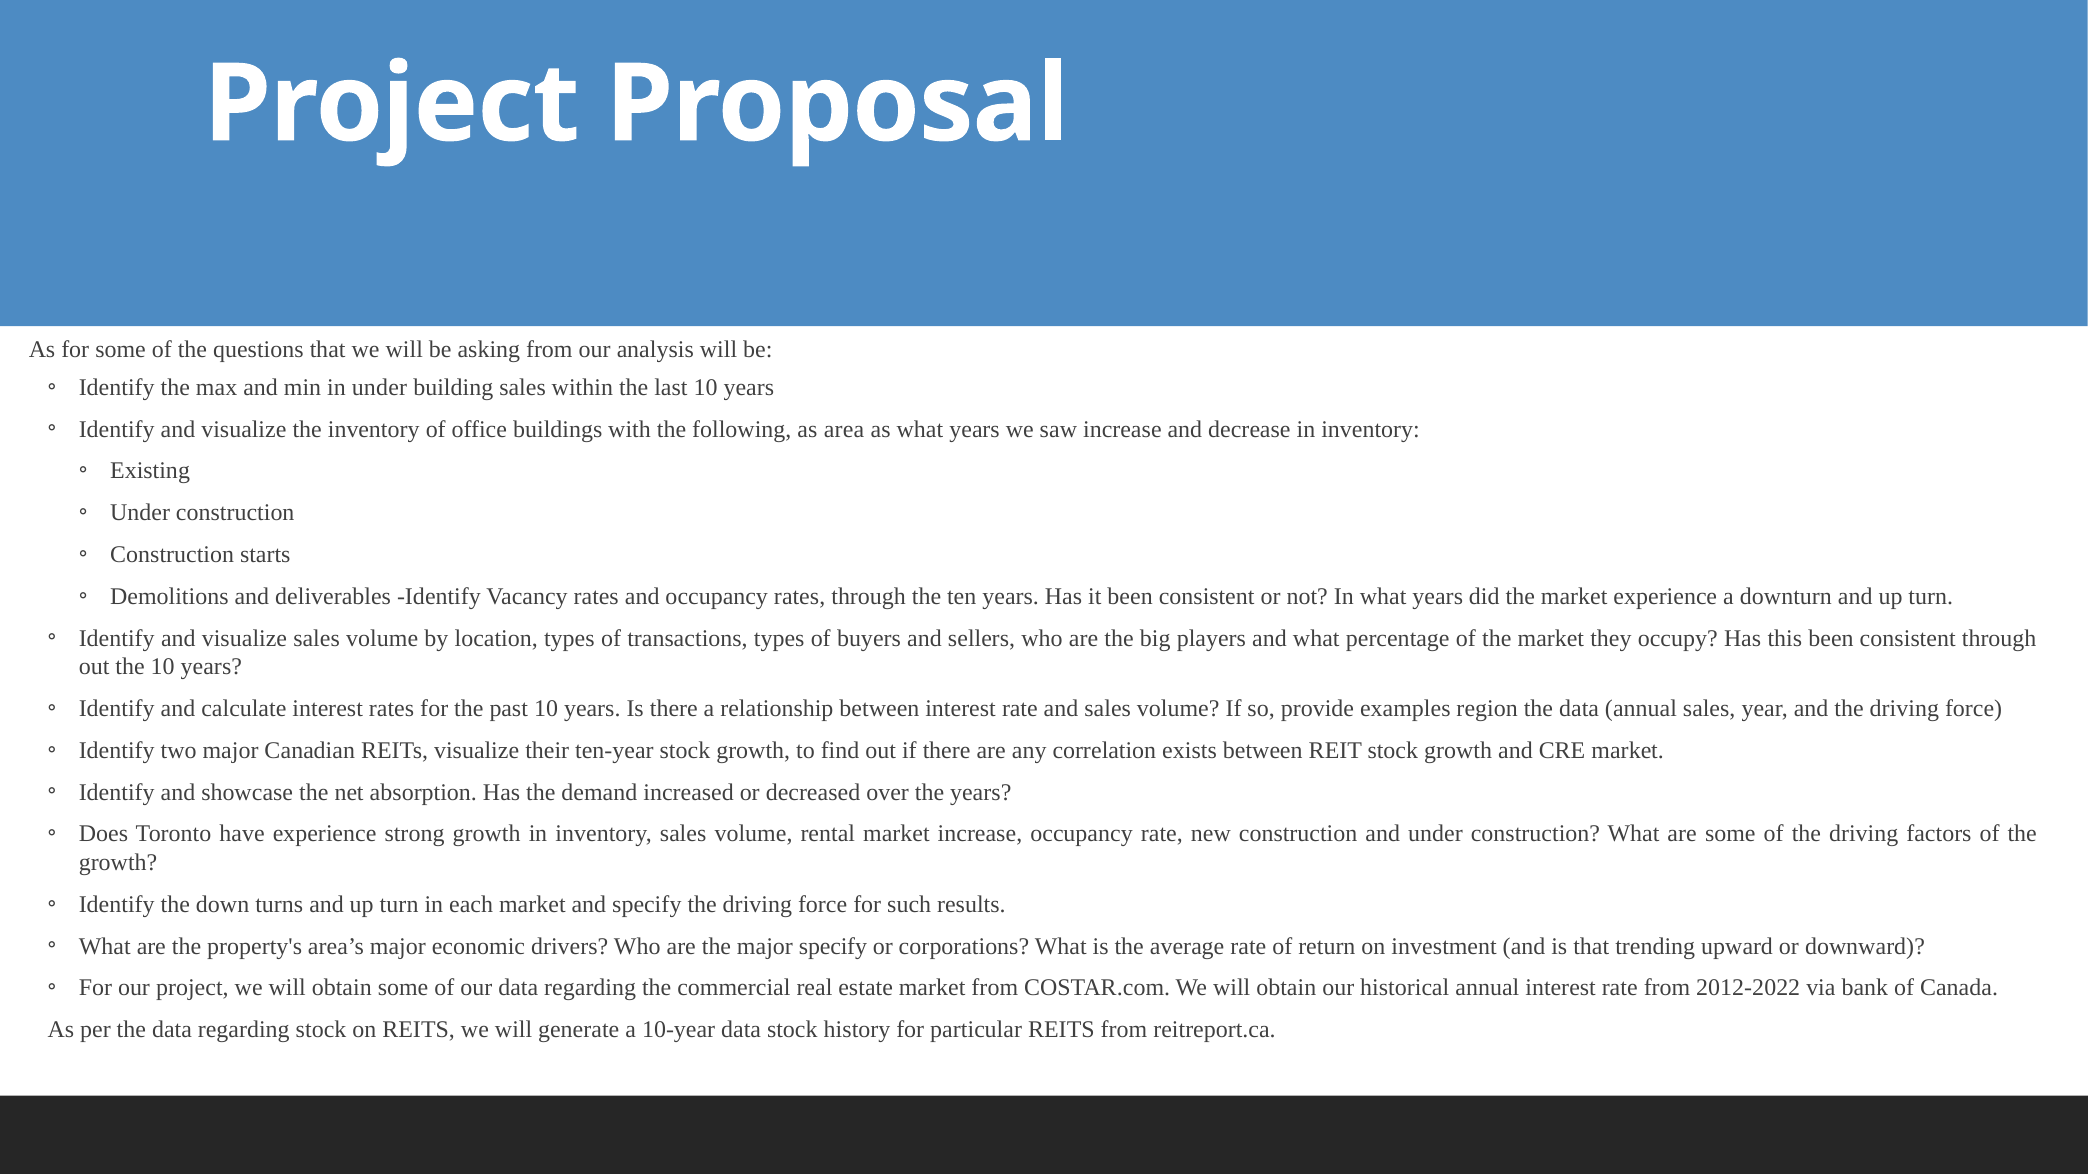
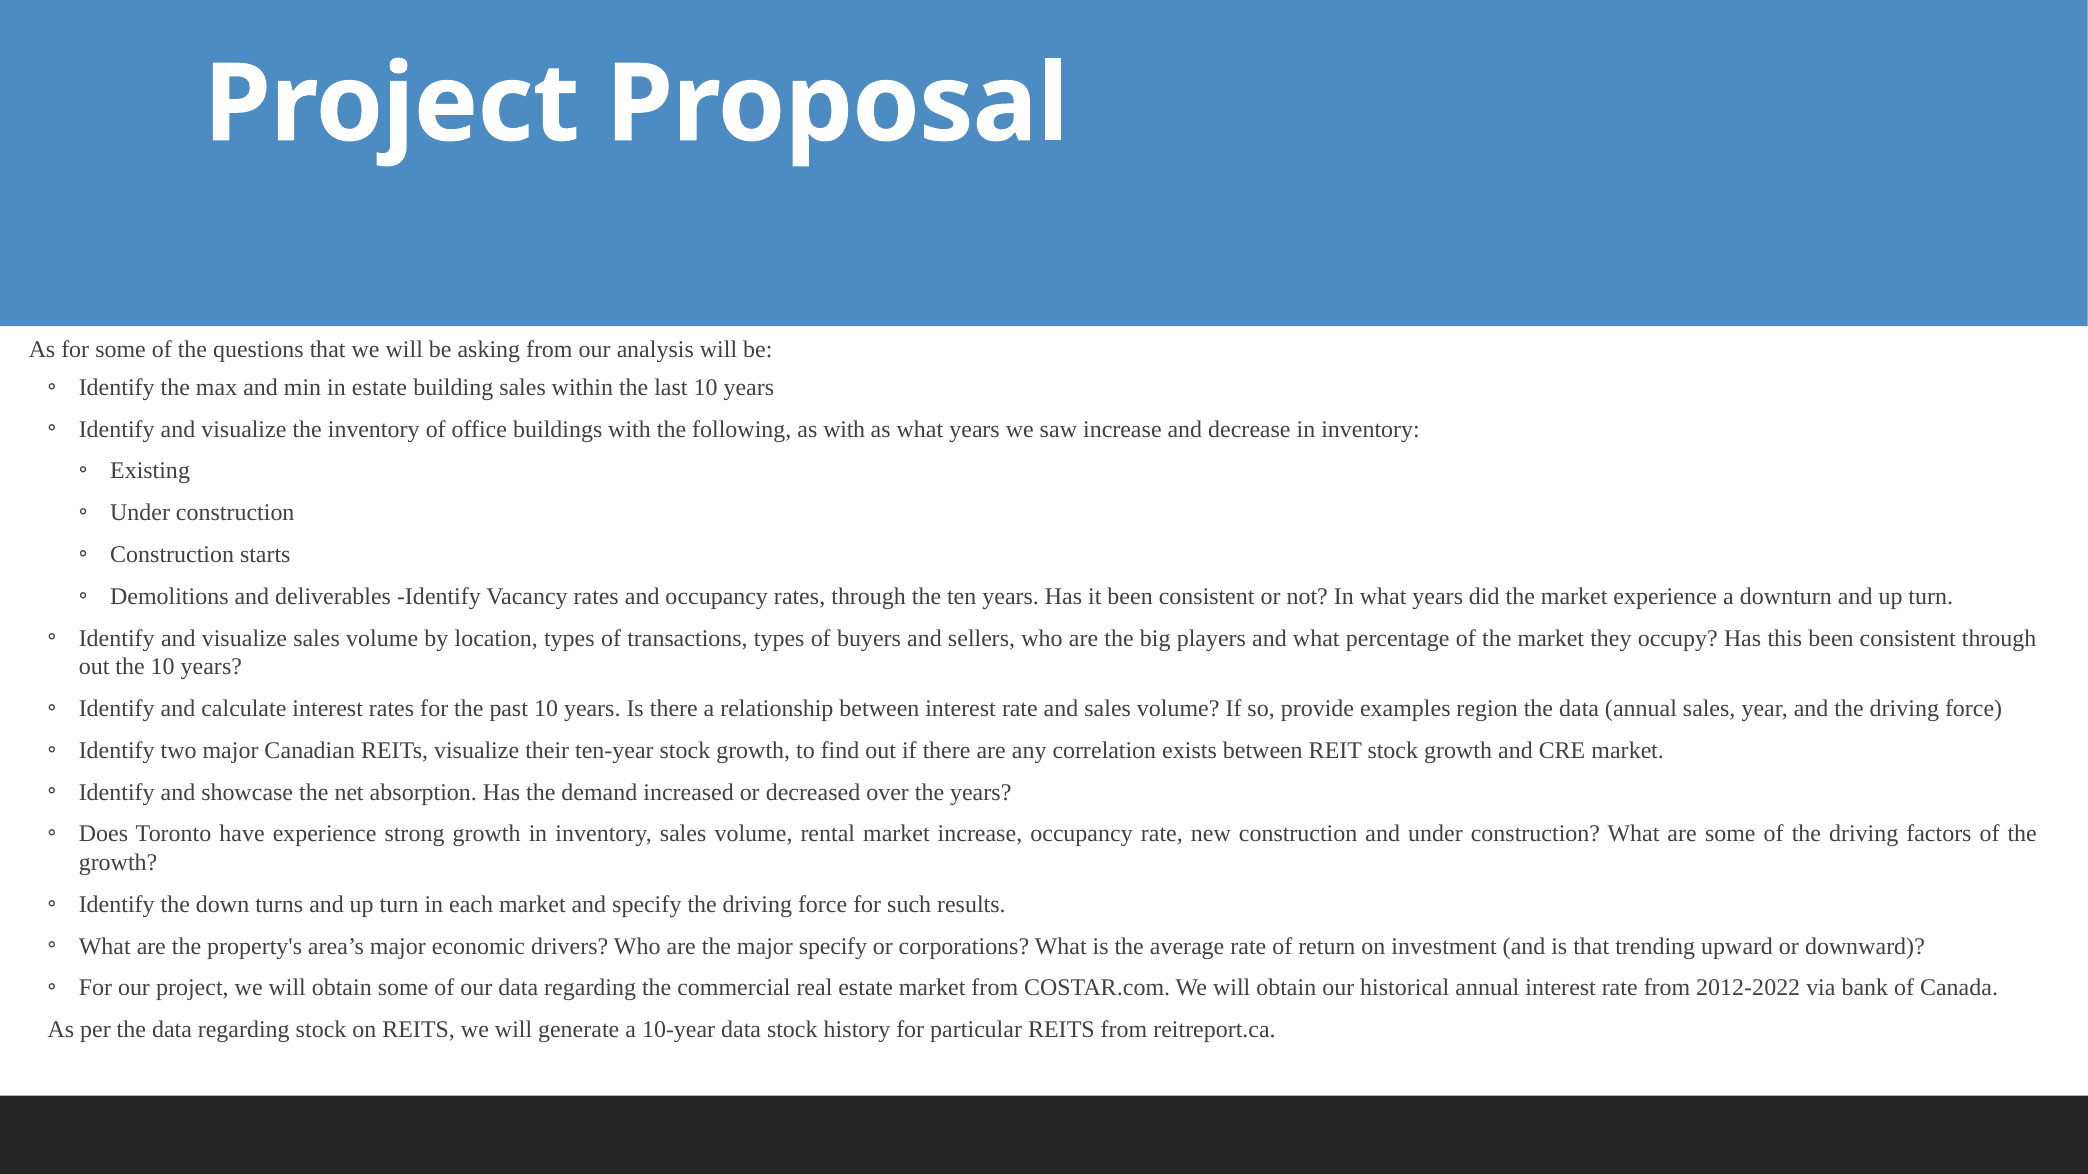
in under: under -> estate
as area: area -> with
